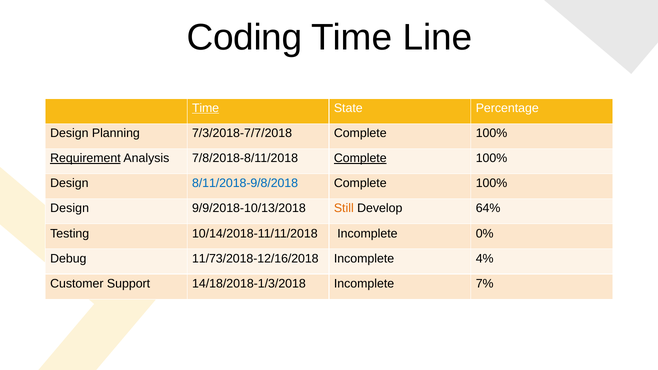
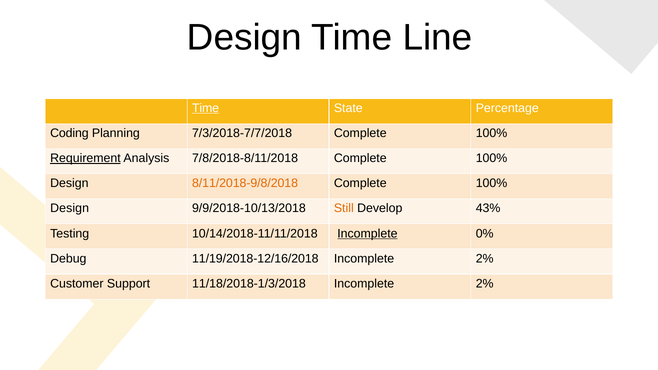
Coding at (245, 38): Coding -> Design
Design at (69, 133): Design -> Coding
Complete at (360, 158) underline: present -> none
8/11/2018-9/8/2018 colour: blue -> orange
64%: 64% -> 43%
Incomplete at (367, 234) underline: none -> present
11/73/2018-12/16/2018: 11/73/2018-12/16/2018 -> 11/19/2018-12/16/2018
4% at (485, 259): 4% -> 2%
14/18/2018-1/3/2018: 14/18/2018-1/3/2018 -> 11/18/2018-1/3/2018
7% at (485, 284): 7% -> 2%
